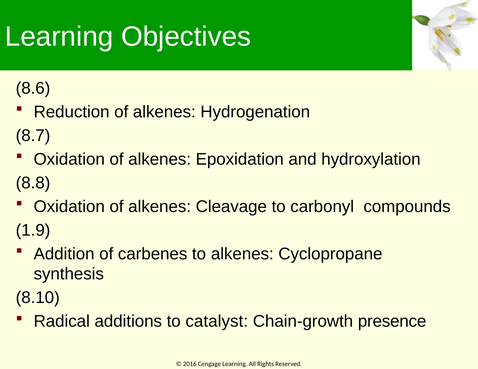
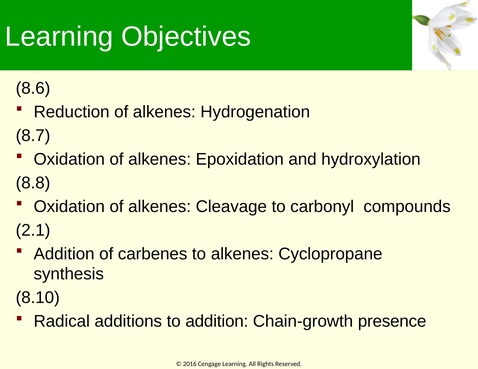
1.9: 1.9 -> 2.1
to catalyst: catalyst -> addition
